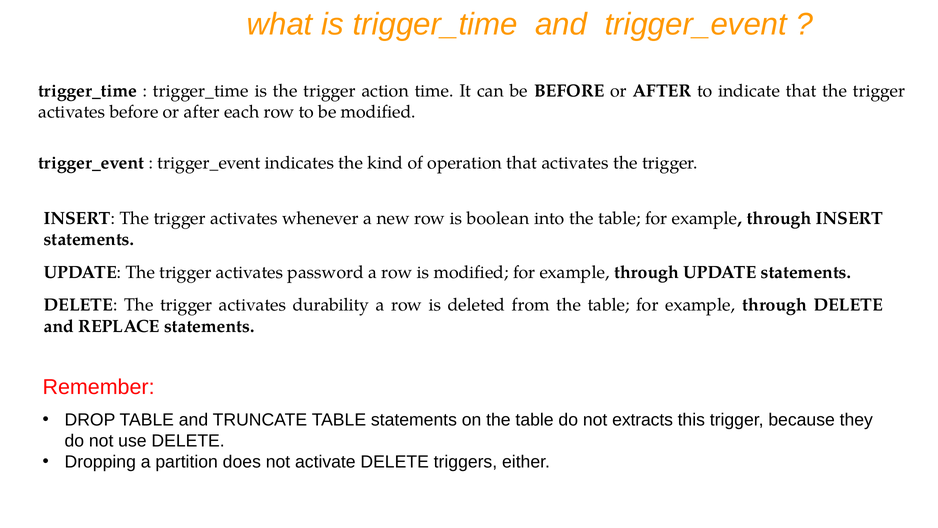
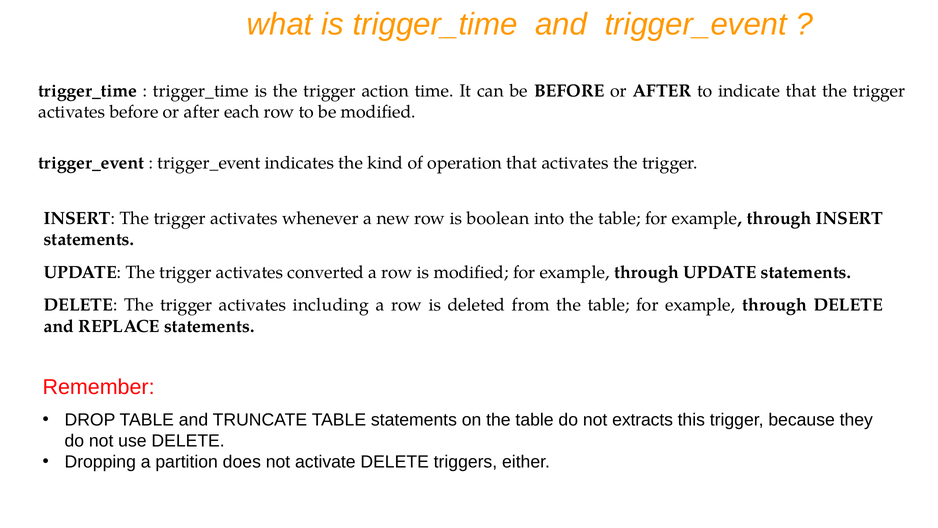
password: password -> converted
durability: durability -> including
